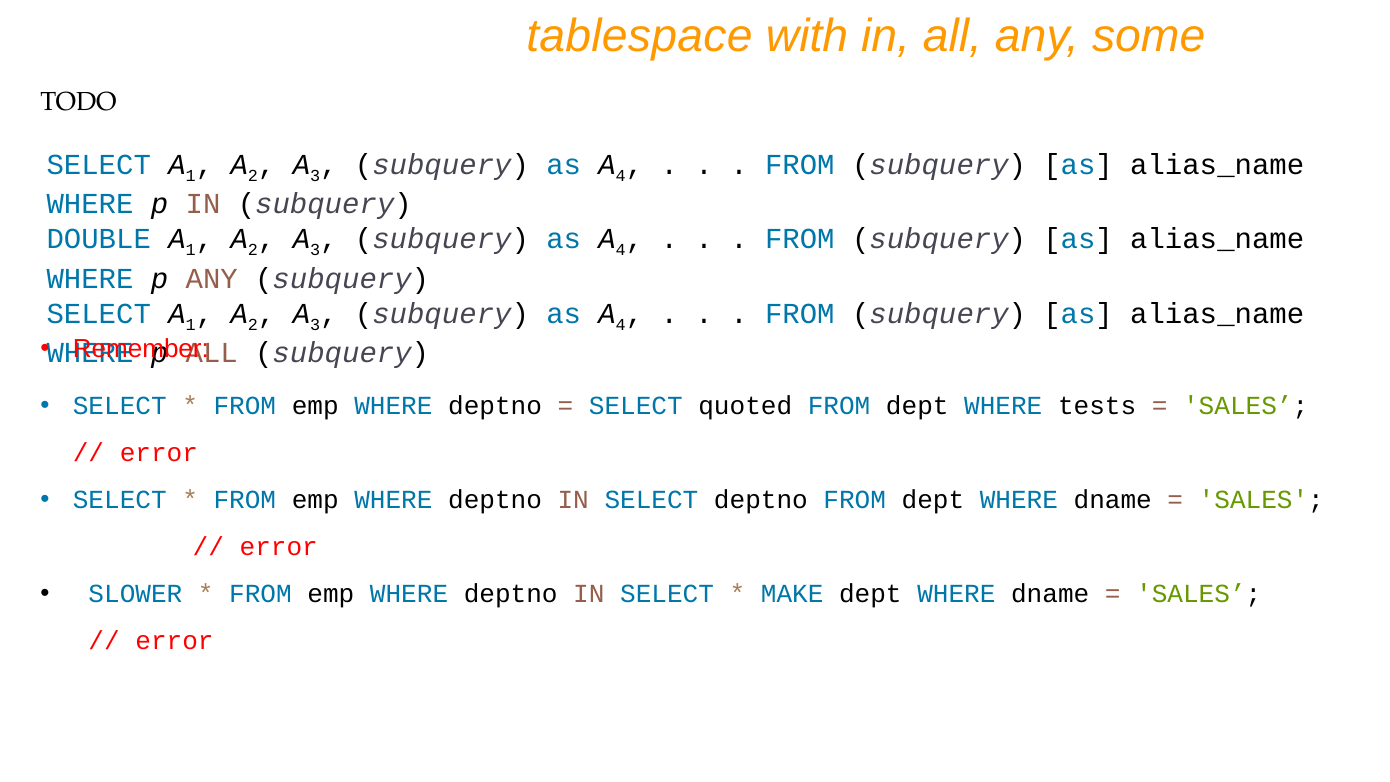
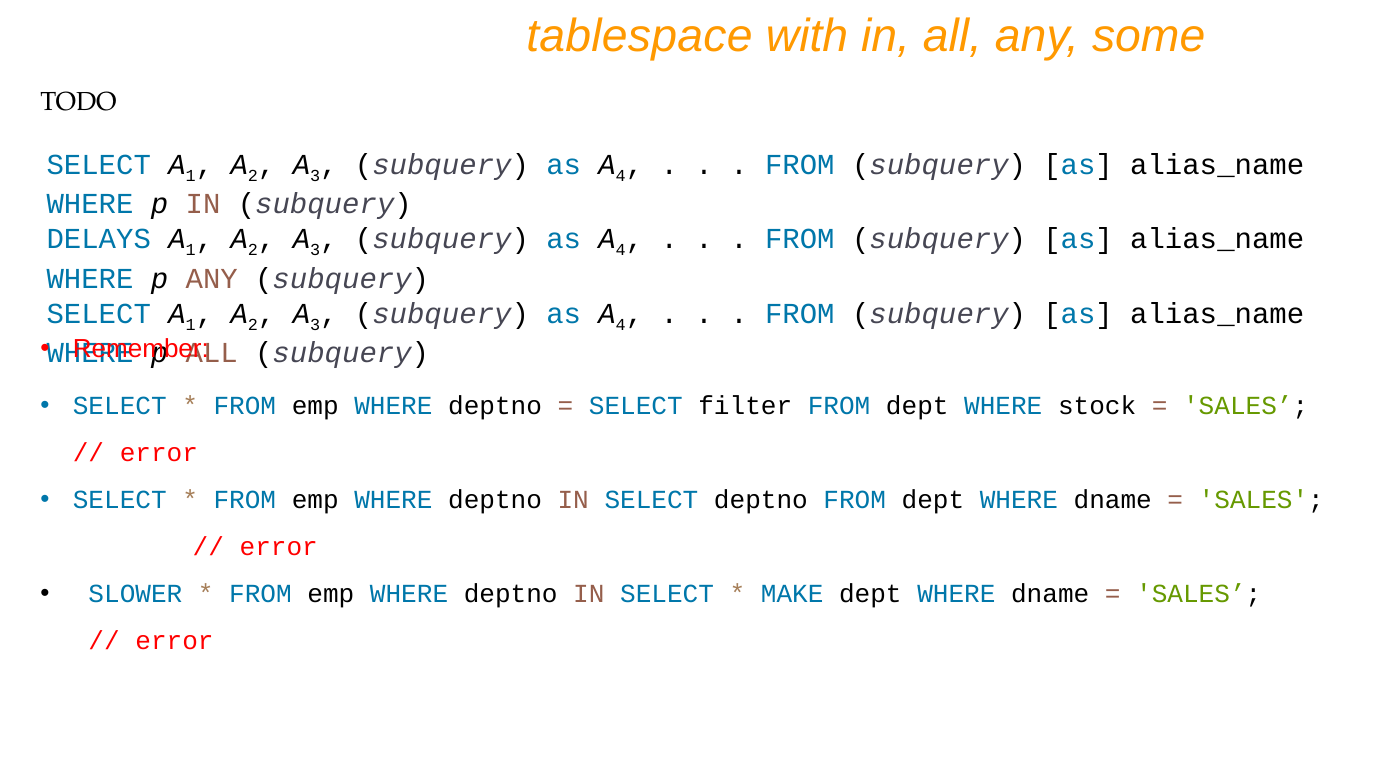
DOUBLE: DOUBLE -> DELAYS
quoted: quoted -> filter
tests: tests -> stock
